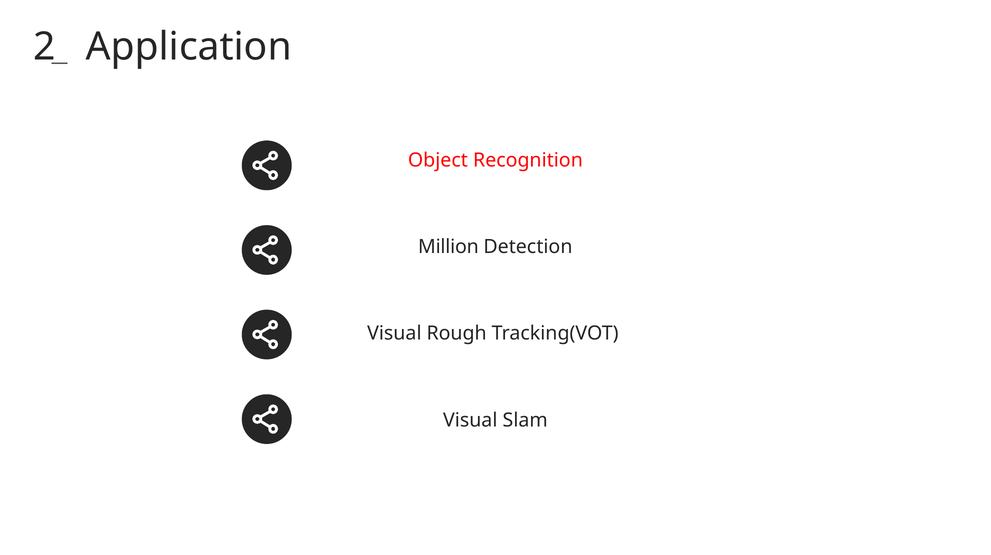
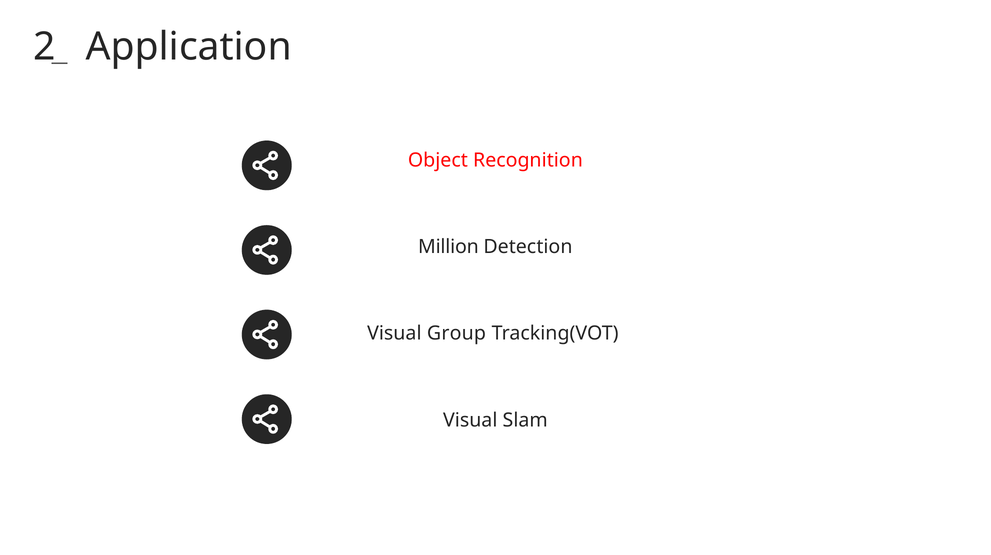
Rough: Rough -> Group
